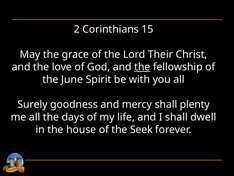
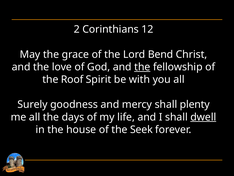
15: 15 -> 12
Their: Their -> Bend
June: June -> Roof
dwell underline: none -> present
